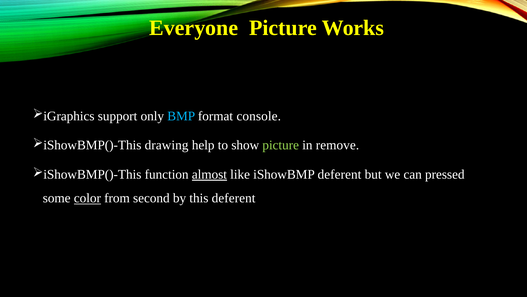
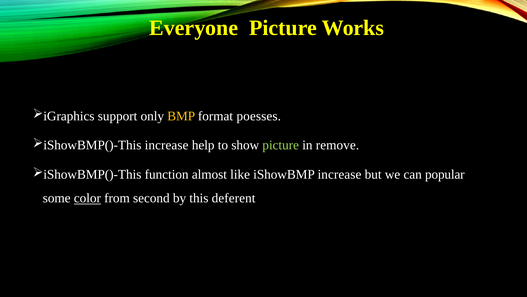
BMP colour: light blue -> yellow
console: console -> poesses
drawing at (167, 145): drawing -> increase
almost underline: present -> none
iShowBMP deferent: deferent -> increase
pressed: pressed -> popular
